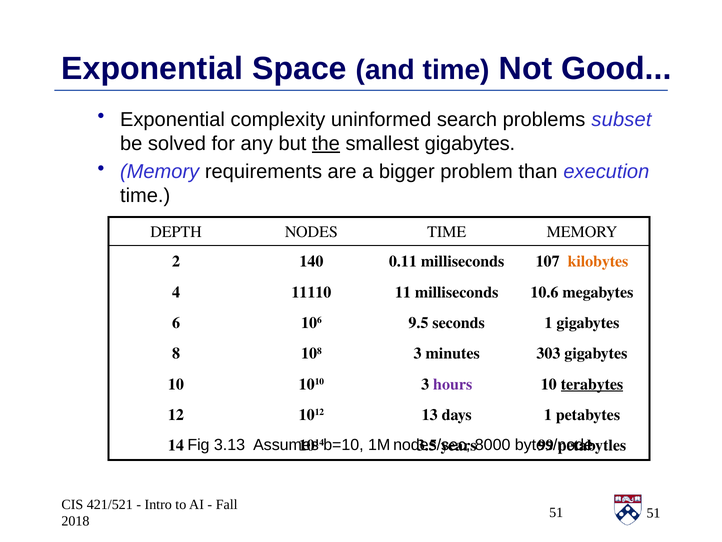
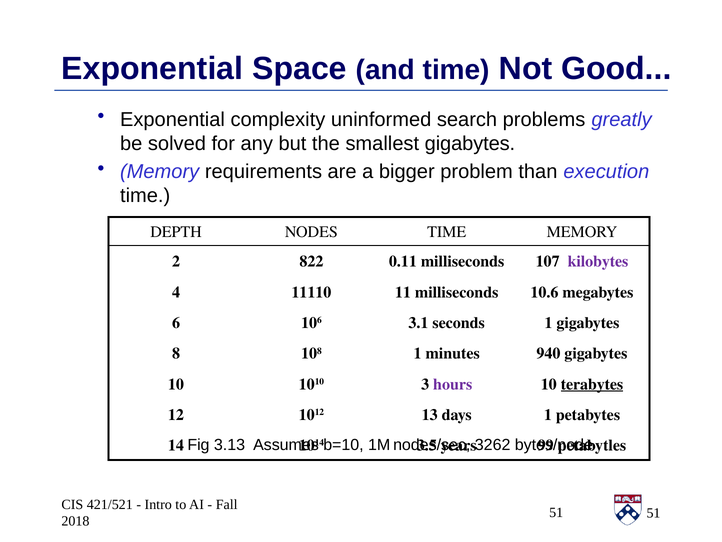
subset: subset -> greatly
the underline: present -> none
140: 140 -> 822
kilobytes colour: orange -> purple
9.5: 9.5 -> 3.1
108 3: 3 -> 1
303: 303 -> 940
8000: 8000 -> 3262
